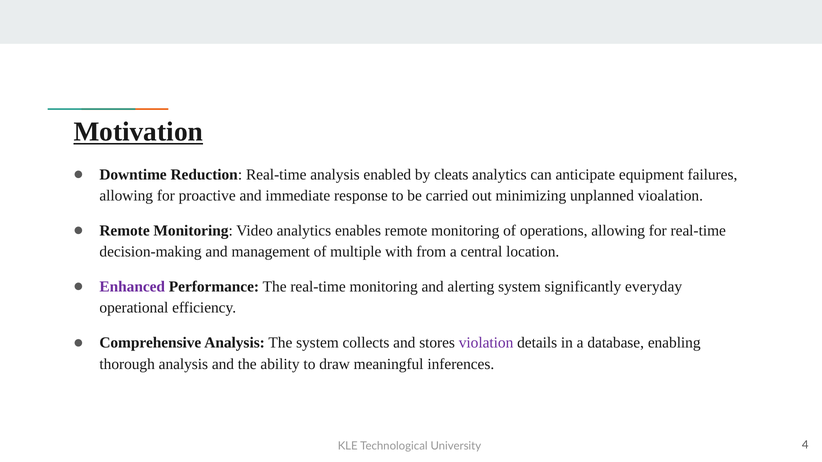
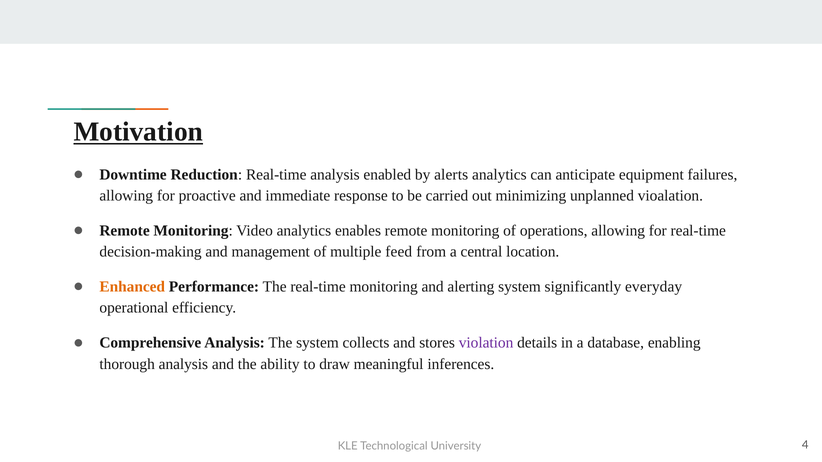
cleats: cleats -> alerts
with: with -> feed
Enhanced colour: purple -> orange
